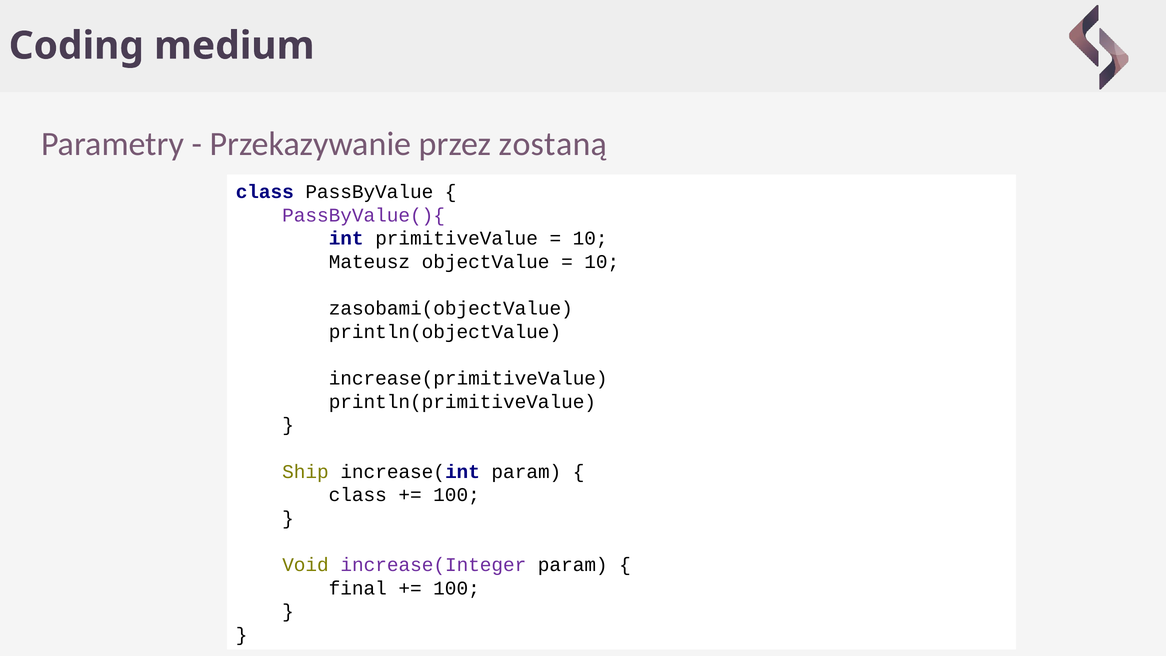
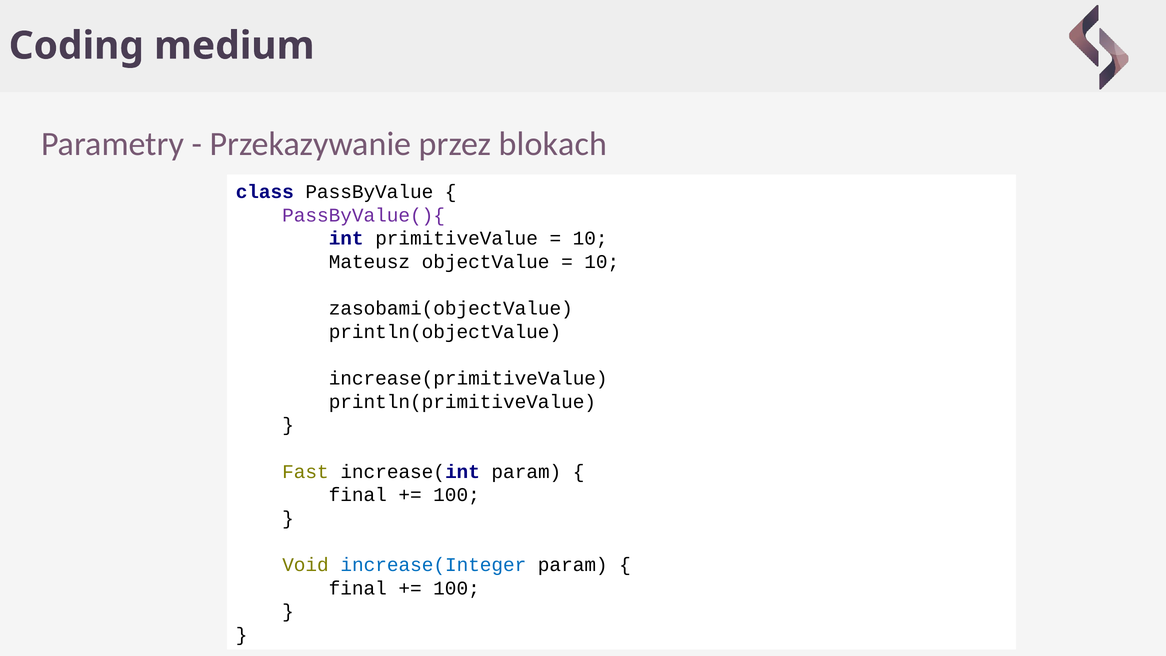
zostaną: zostaną -> blokach
Ship: Ship -> Fast
class at (358, 495): class -> final
increase(Integer colour: purple -> blue
